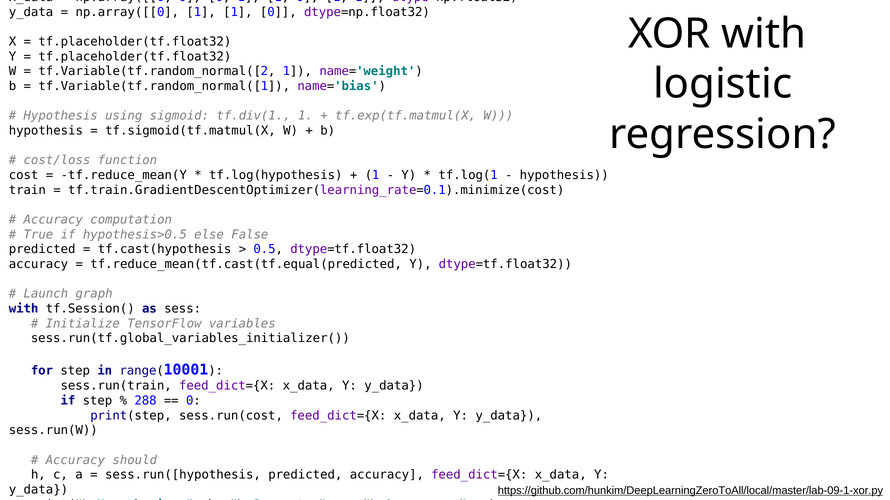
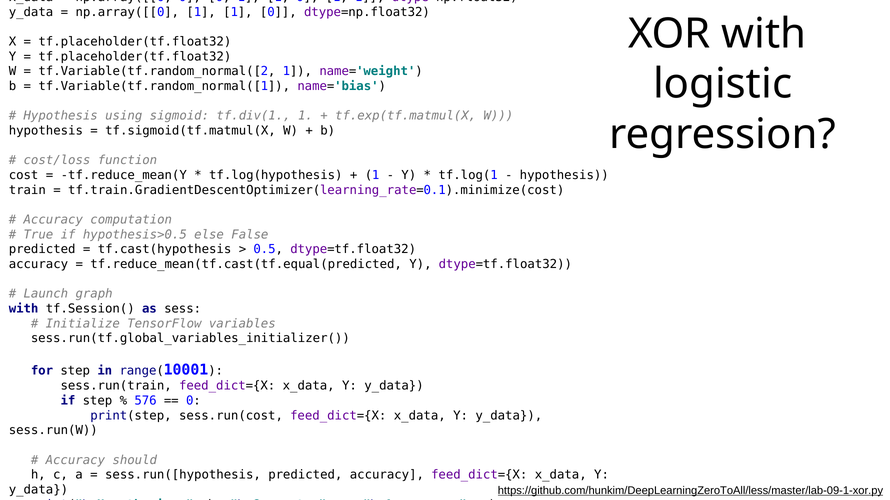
288: 288 -> 576
https://github.com/hunkim/DeepLearningZeroToAll/local/master/lab-09-1-xor.py: https://github.com/hunkim/DeepLearningZeroToAll/local/master/lab-09-1-xor.py -> https://github.com/hunkim/DeepLearningZeroToAll/less/master/lab-09-1-xor.py
